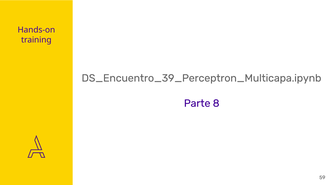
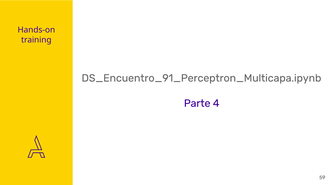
DS_Encuentro_39_Perceptron_Multicapa.ipynb: DS_Encuentro_39_Perceptron_Multicapa.ipynb -> DS_Encuentro_91_Perceptron_Multicapa.ipynb
8: 8 -> 4
